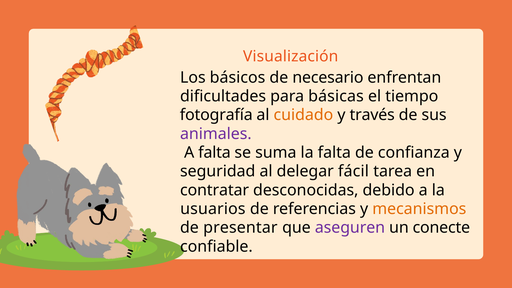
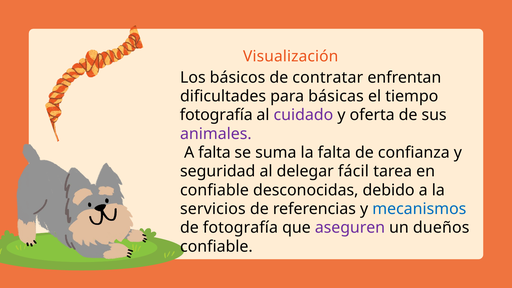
necesario: necesario -> contratar
cuidado colour: orange -> purple
través: través -> oferta
contratar at (215, 190): contratar -> confiable
usuarios: usuarios -> servicios
mecanismos colour: orange -> blue
de presentar: presentar -> fotografía
conecte: conecte -> dueños
